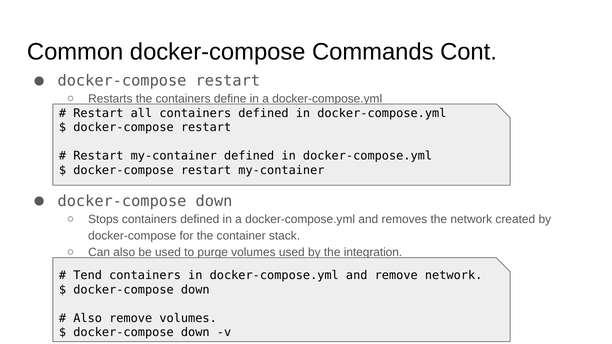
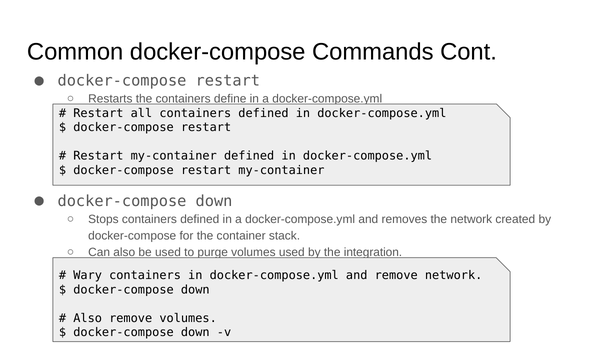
Tend: Tend -> Wary
